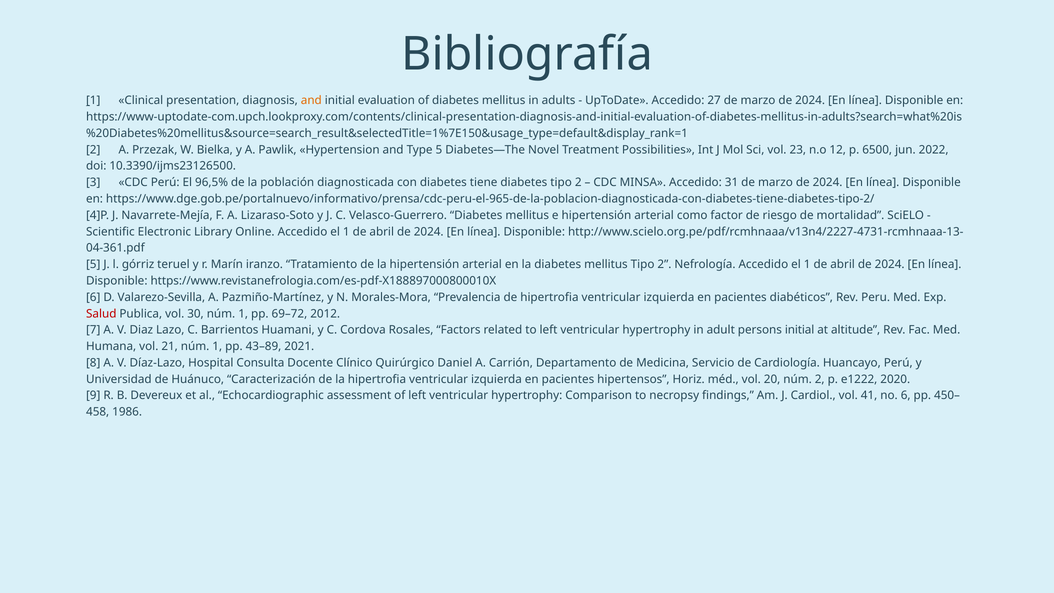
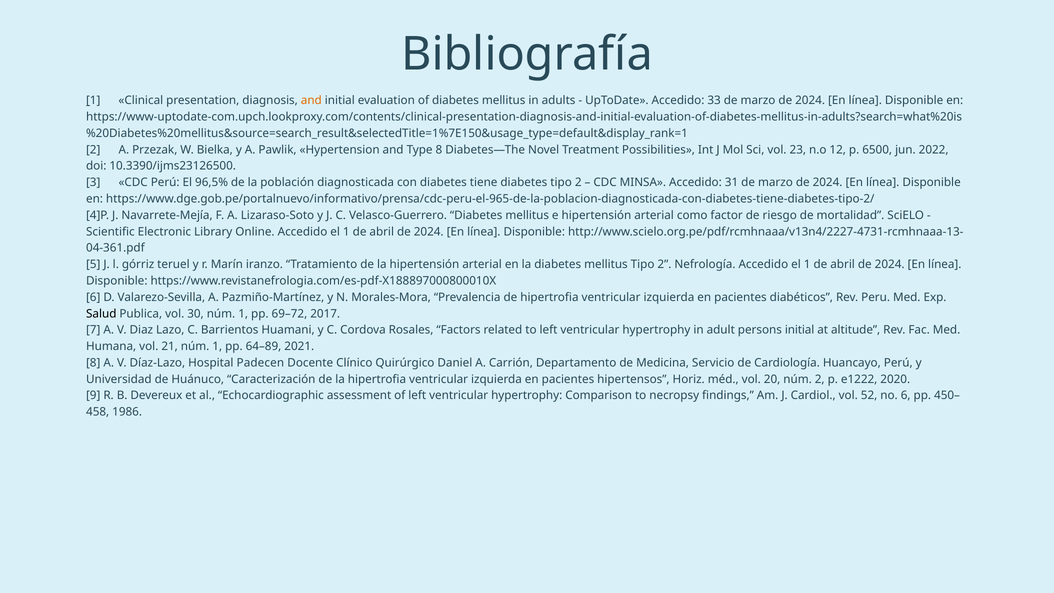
27: 27 -> 33
Type 5: 5 -> 8
Salud colour: red -> black
2012: 2012 -> 2017
43–89: 43–89 -> 64–89
Consulta: Consulta -> Padecen
41: 41 -> 52
